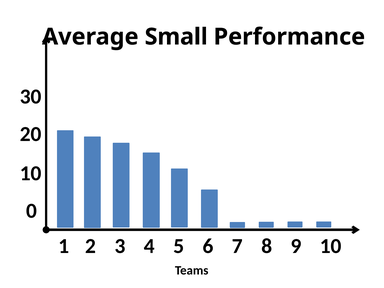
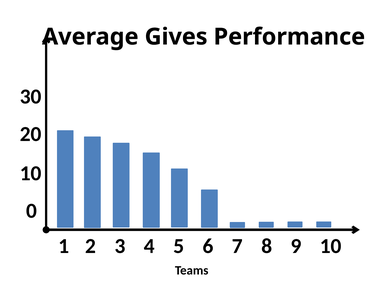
Small: Small -> Gives
